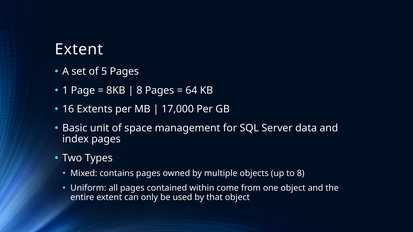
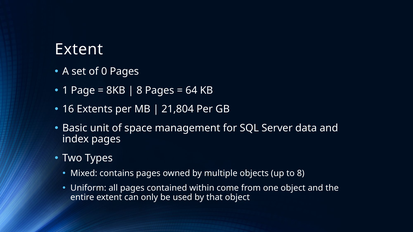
5: 5 -> 0
17,000: 17,000 -> 21,804
